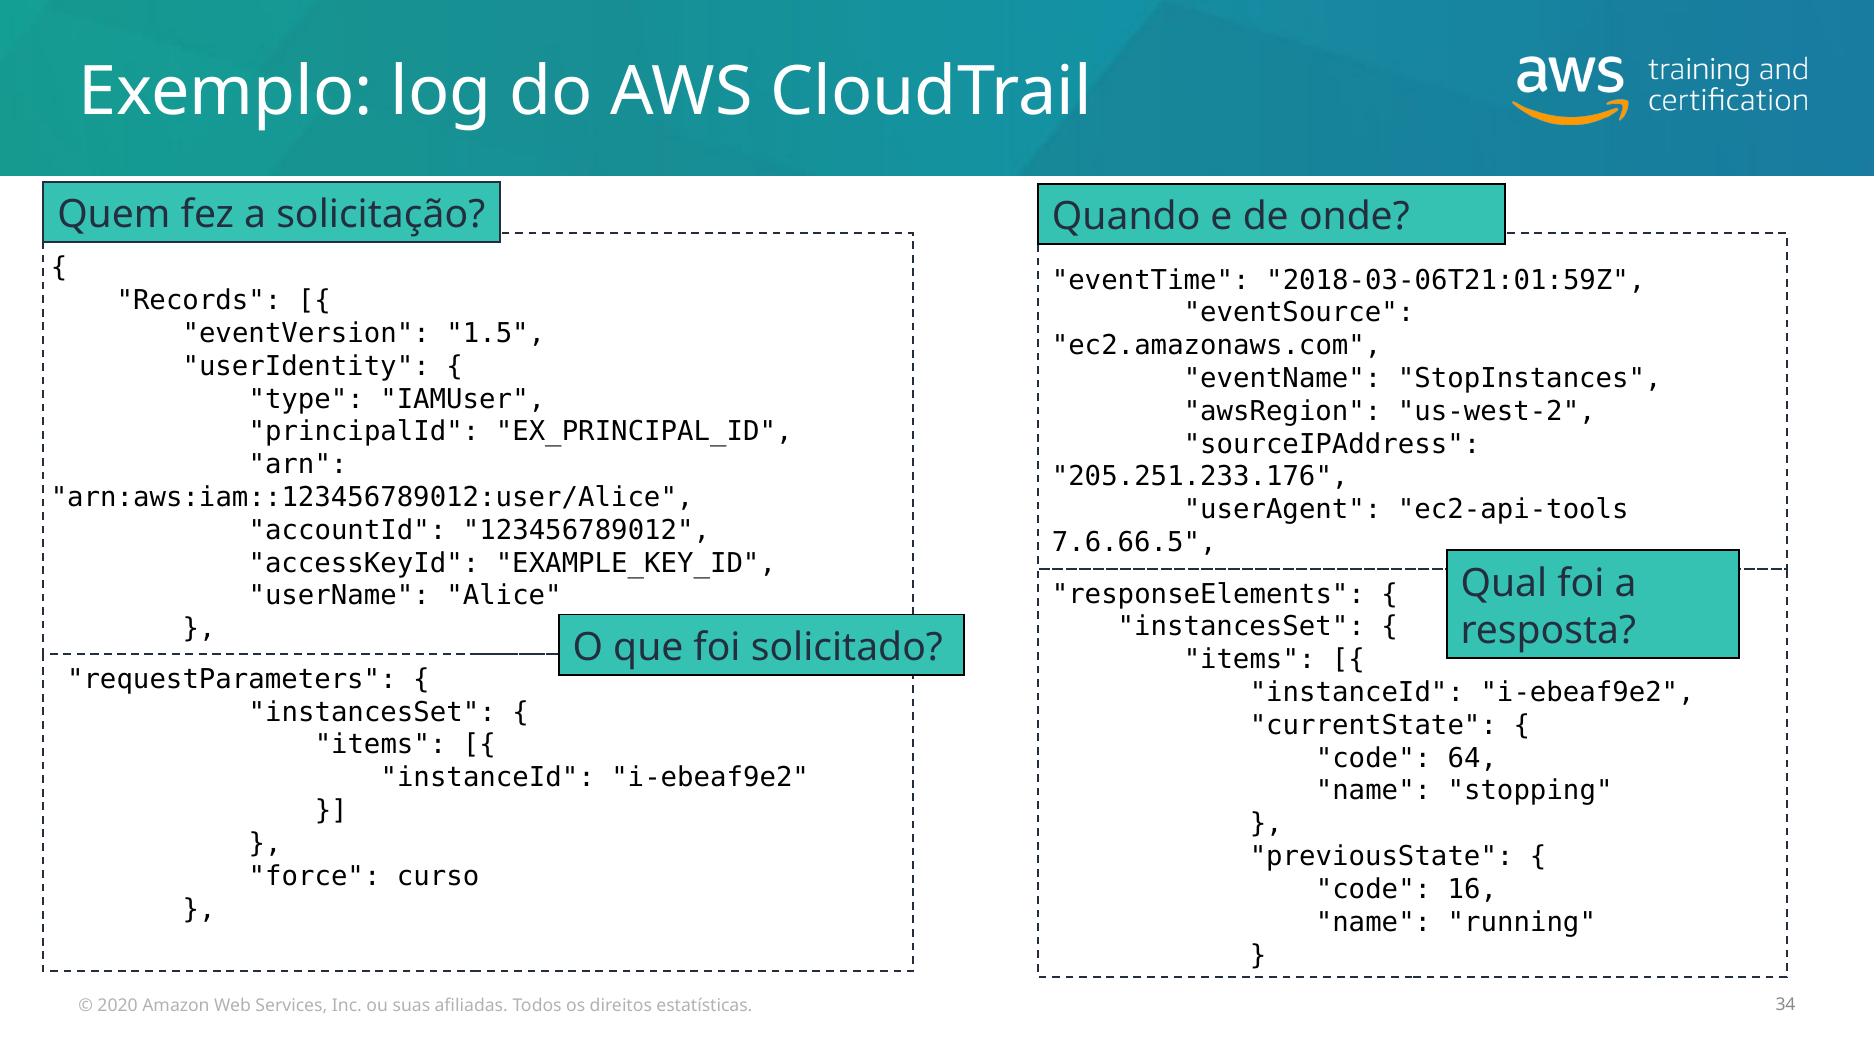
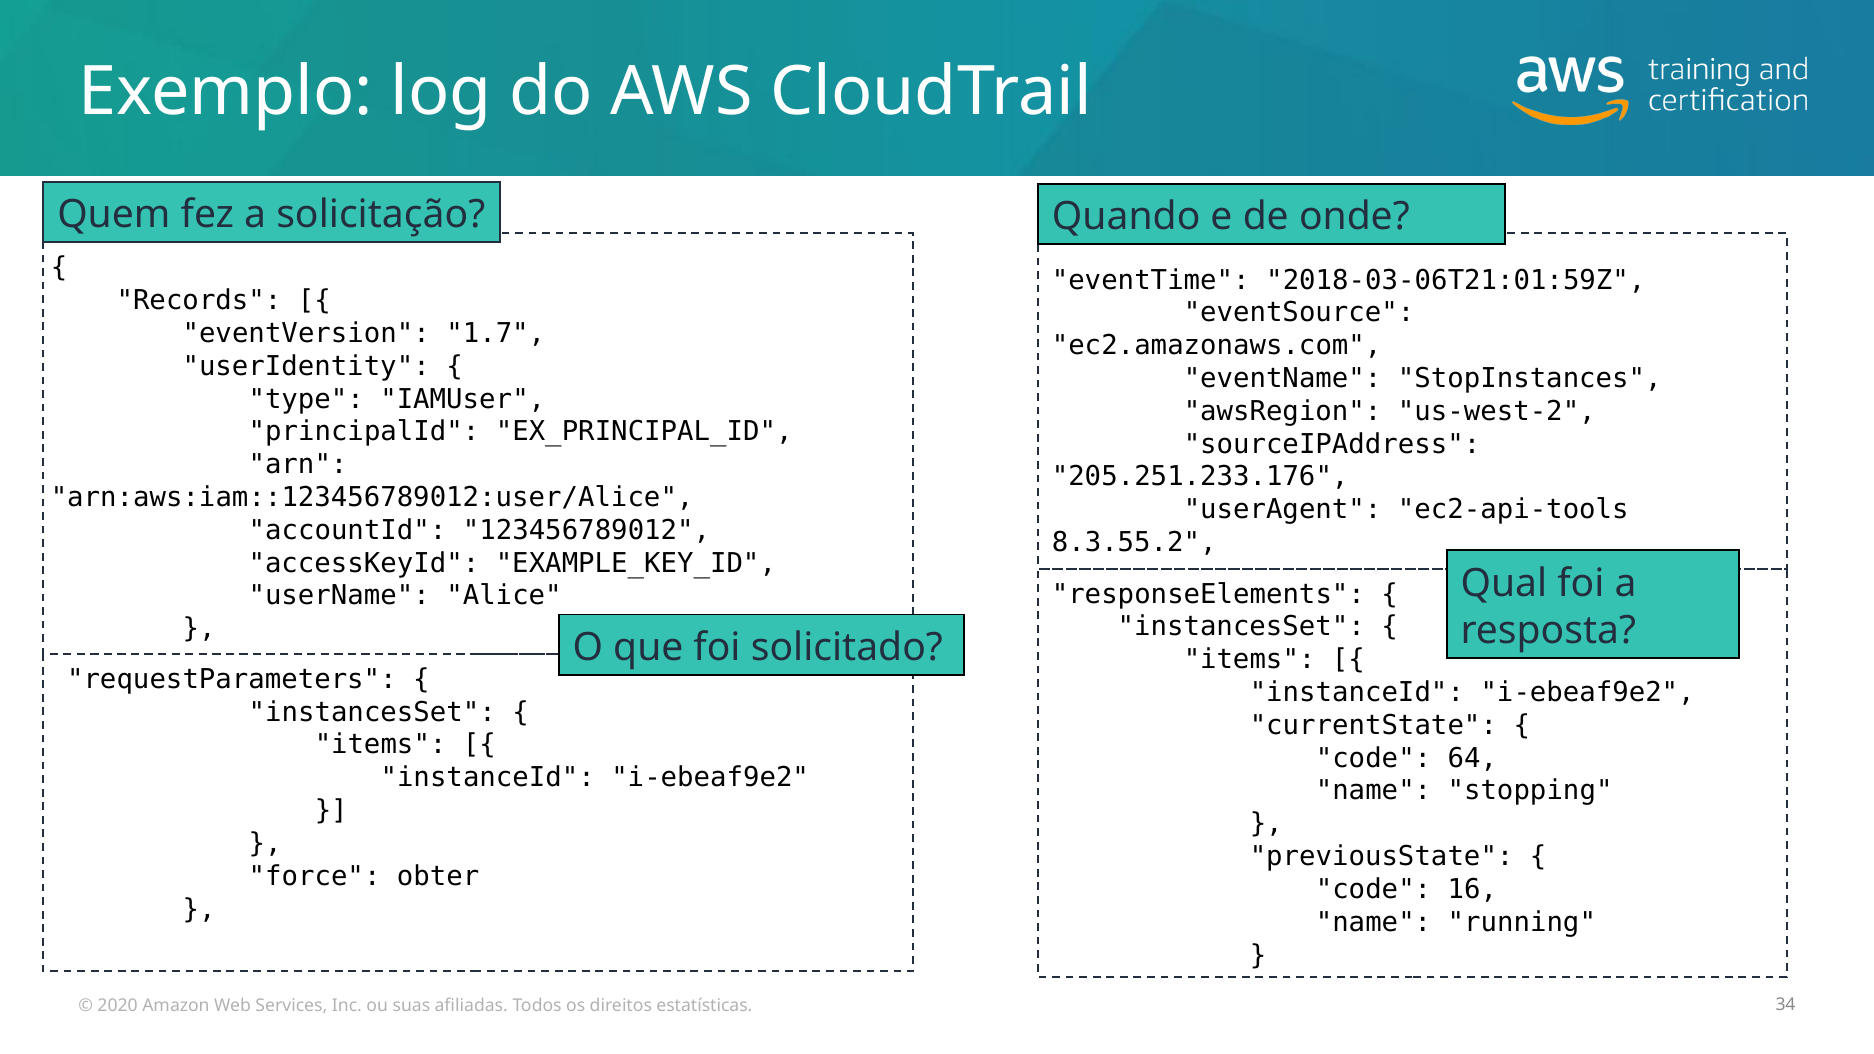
1.5: 1.5 -> 1.7
7.6.66.5: 7.6.66.5 -> 8.3.55.2
curso: curso -> obter
